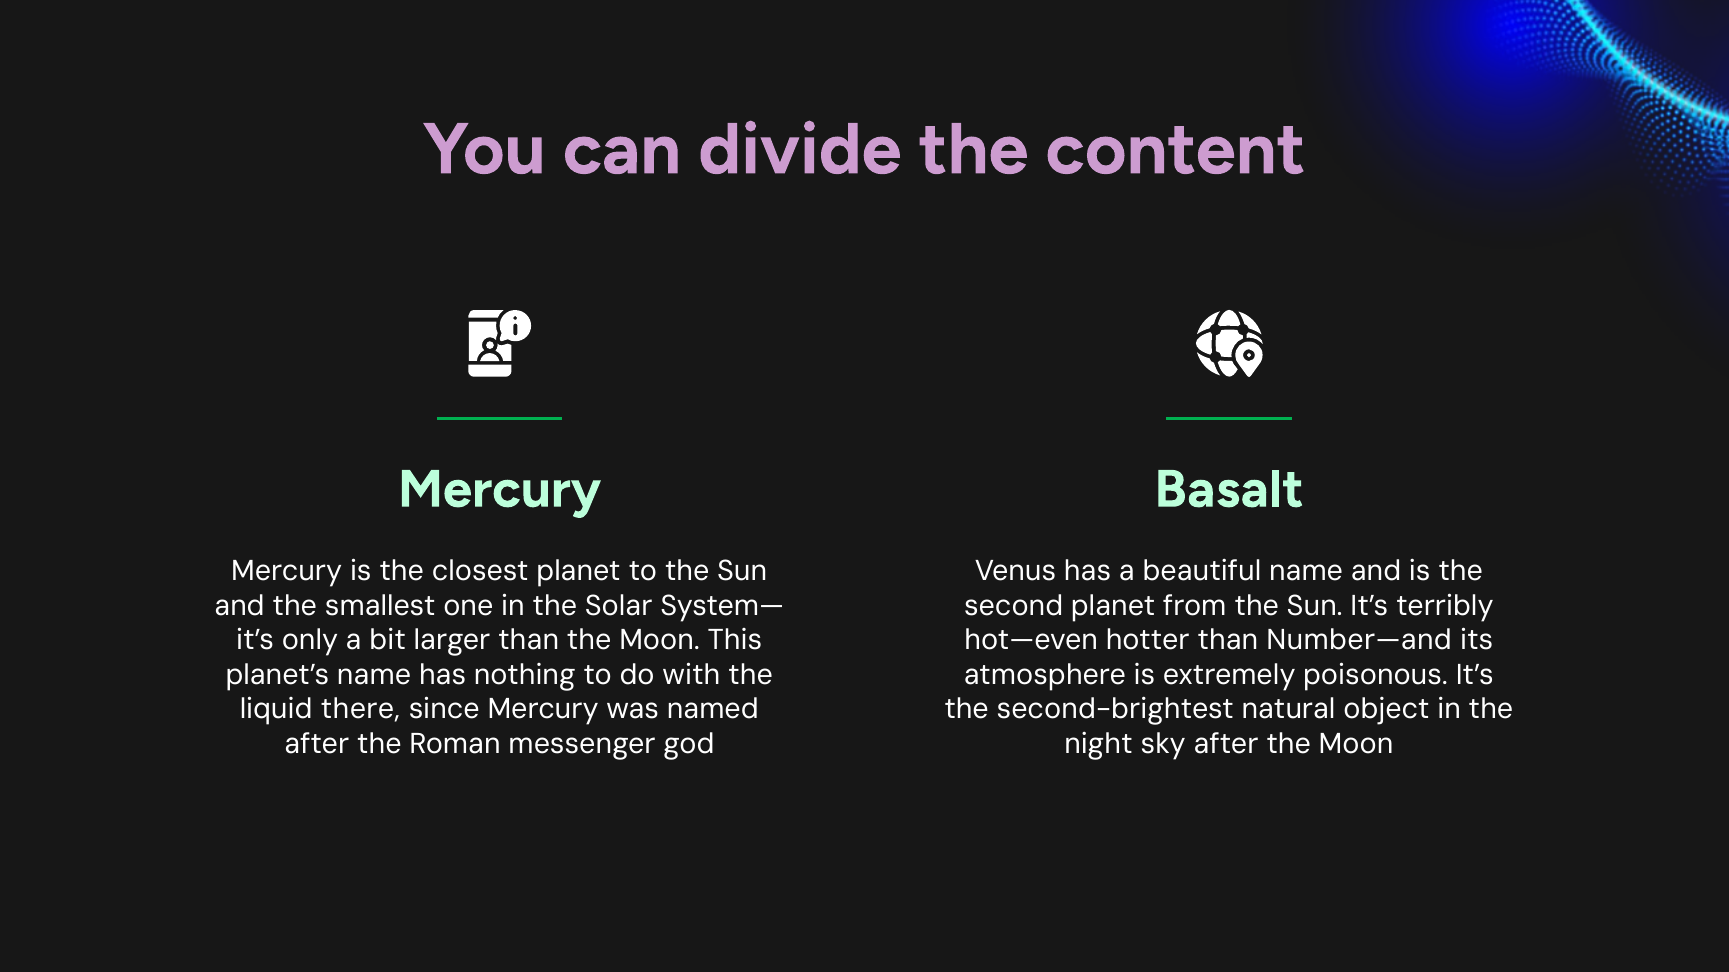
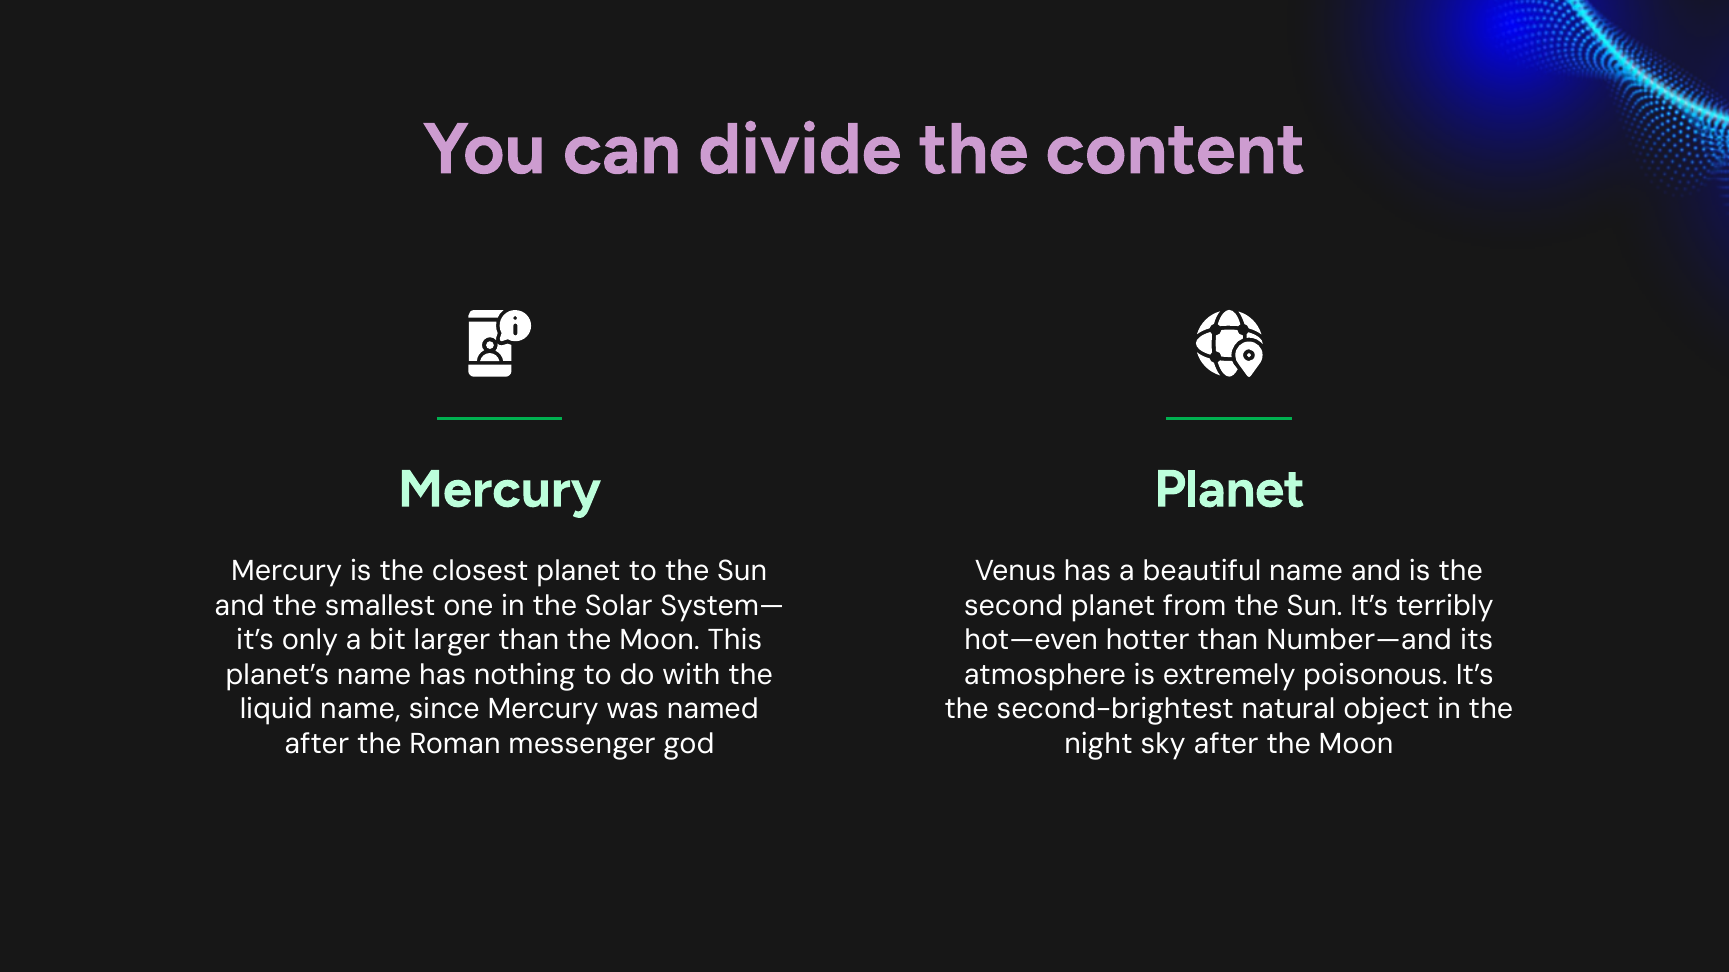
Mercury Basalt: Basalt -> Planet
liquid there: there -> name
